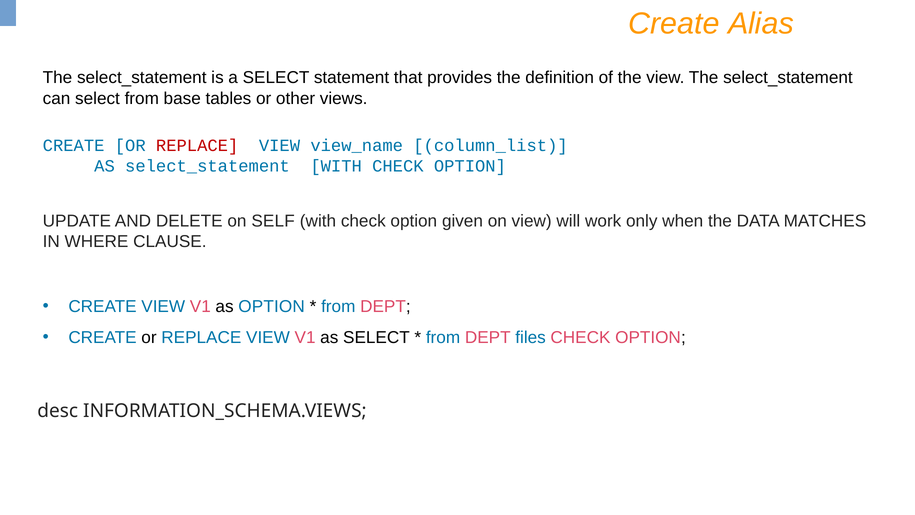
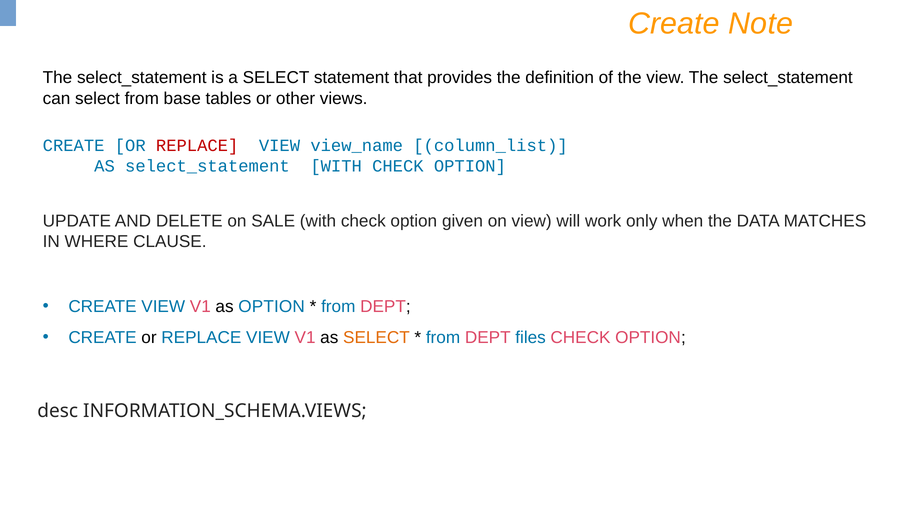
Alias: Alias -> Note
SELF: SELF -> SALE
SELECT at (376, 337) colour: black -> orange
